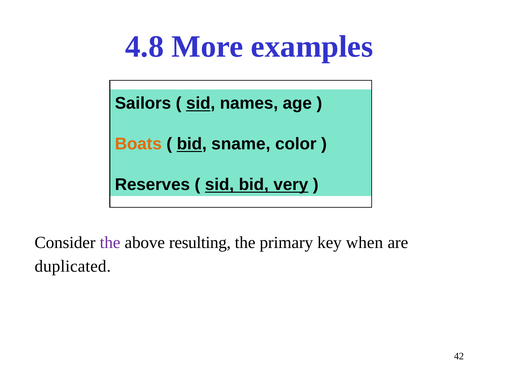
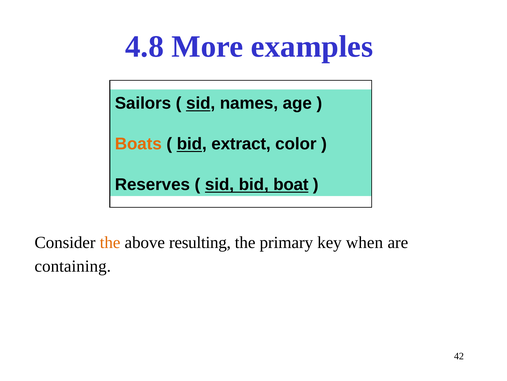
sname: sname -> extract
very: very -> boat
the at (110, 242) colour: purple -> orange
duplicated: duplicated -> containing
